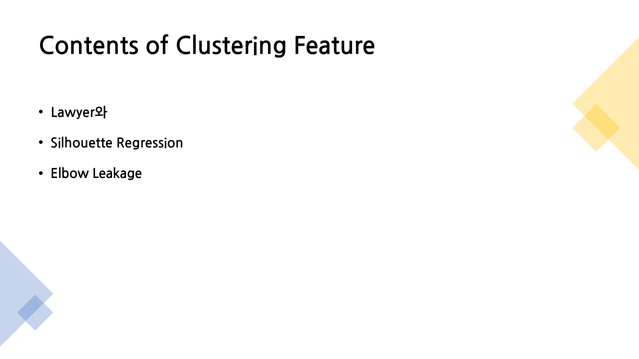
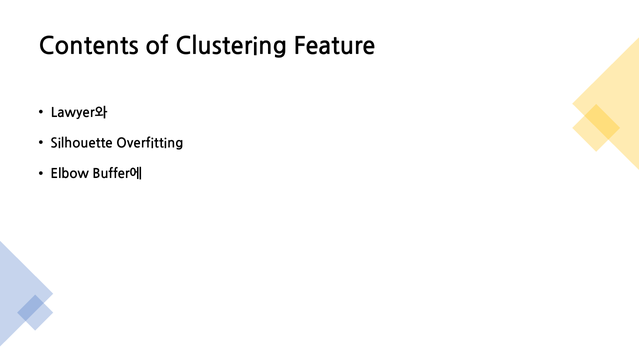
Regression: Regression -> Overfitting
Leakage: Leakage -> Buffer에
